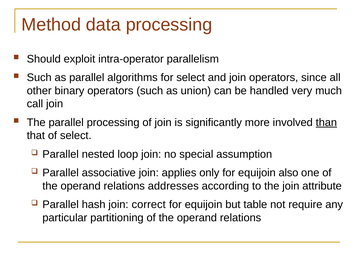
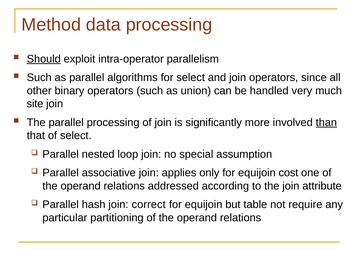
Should underline: none -> present
call: call -> site
also: also -> cost
addresses: addresses -> addressed
